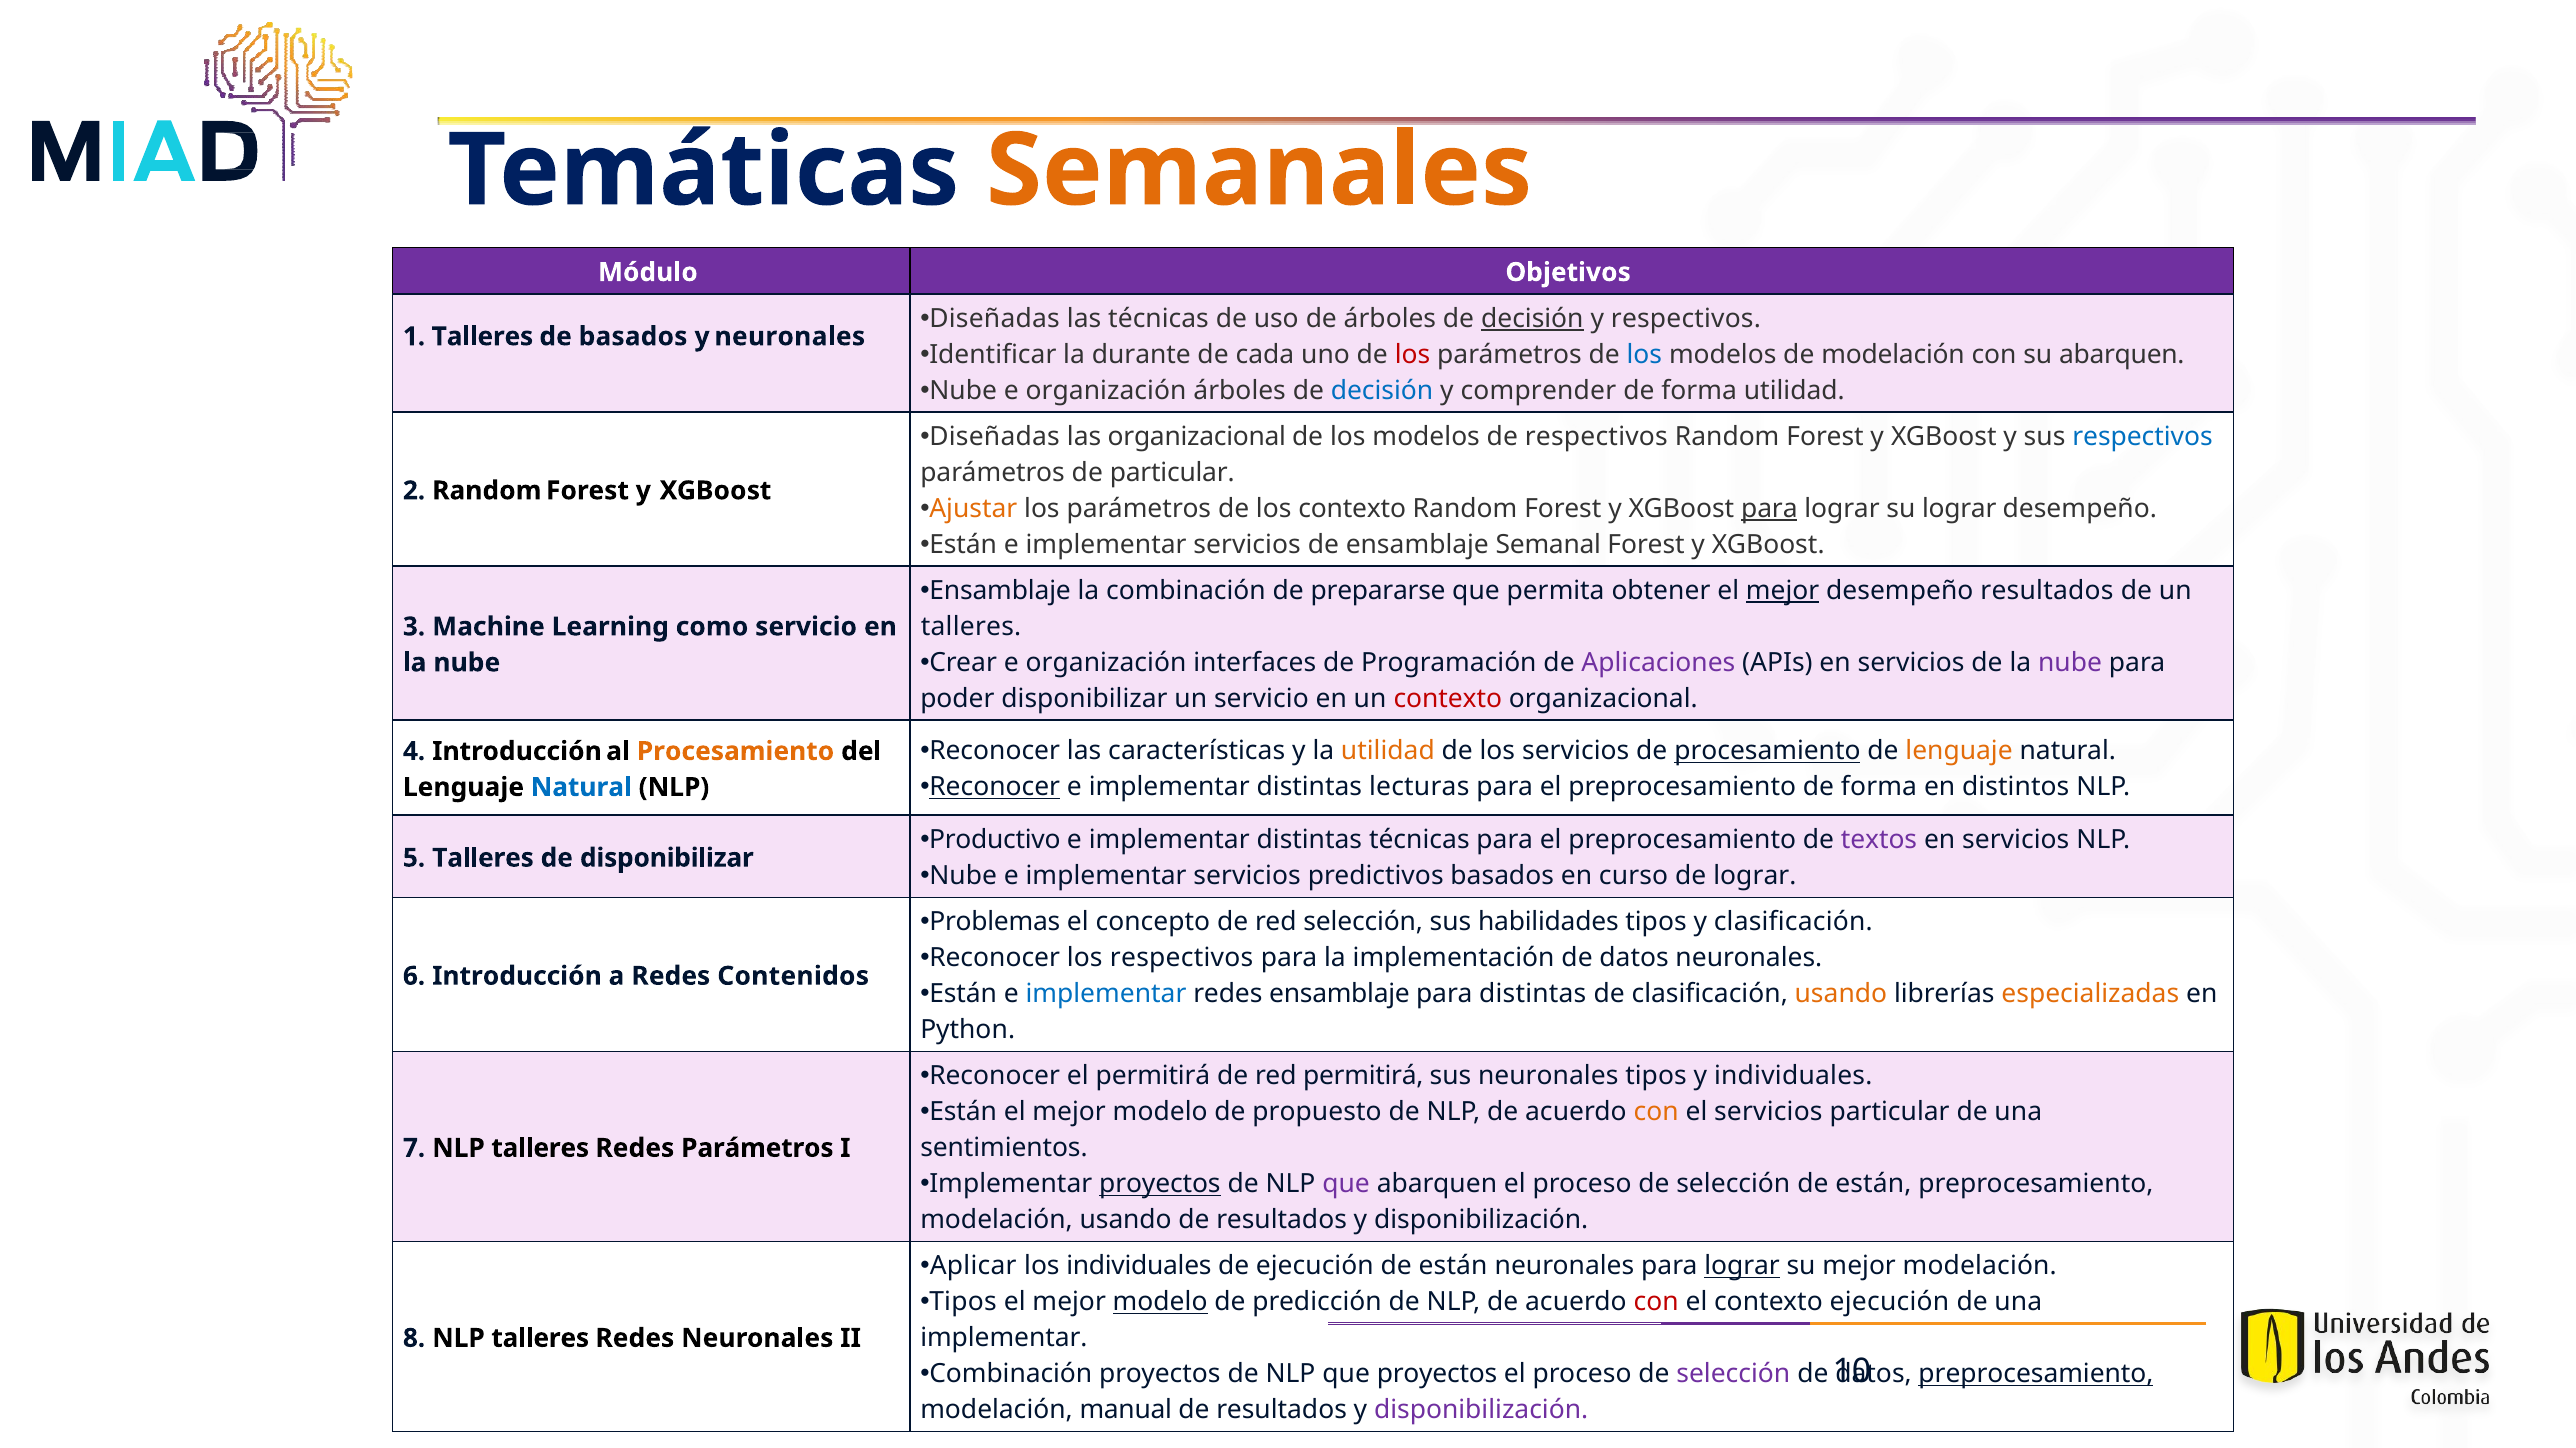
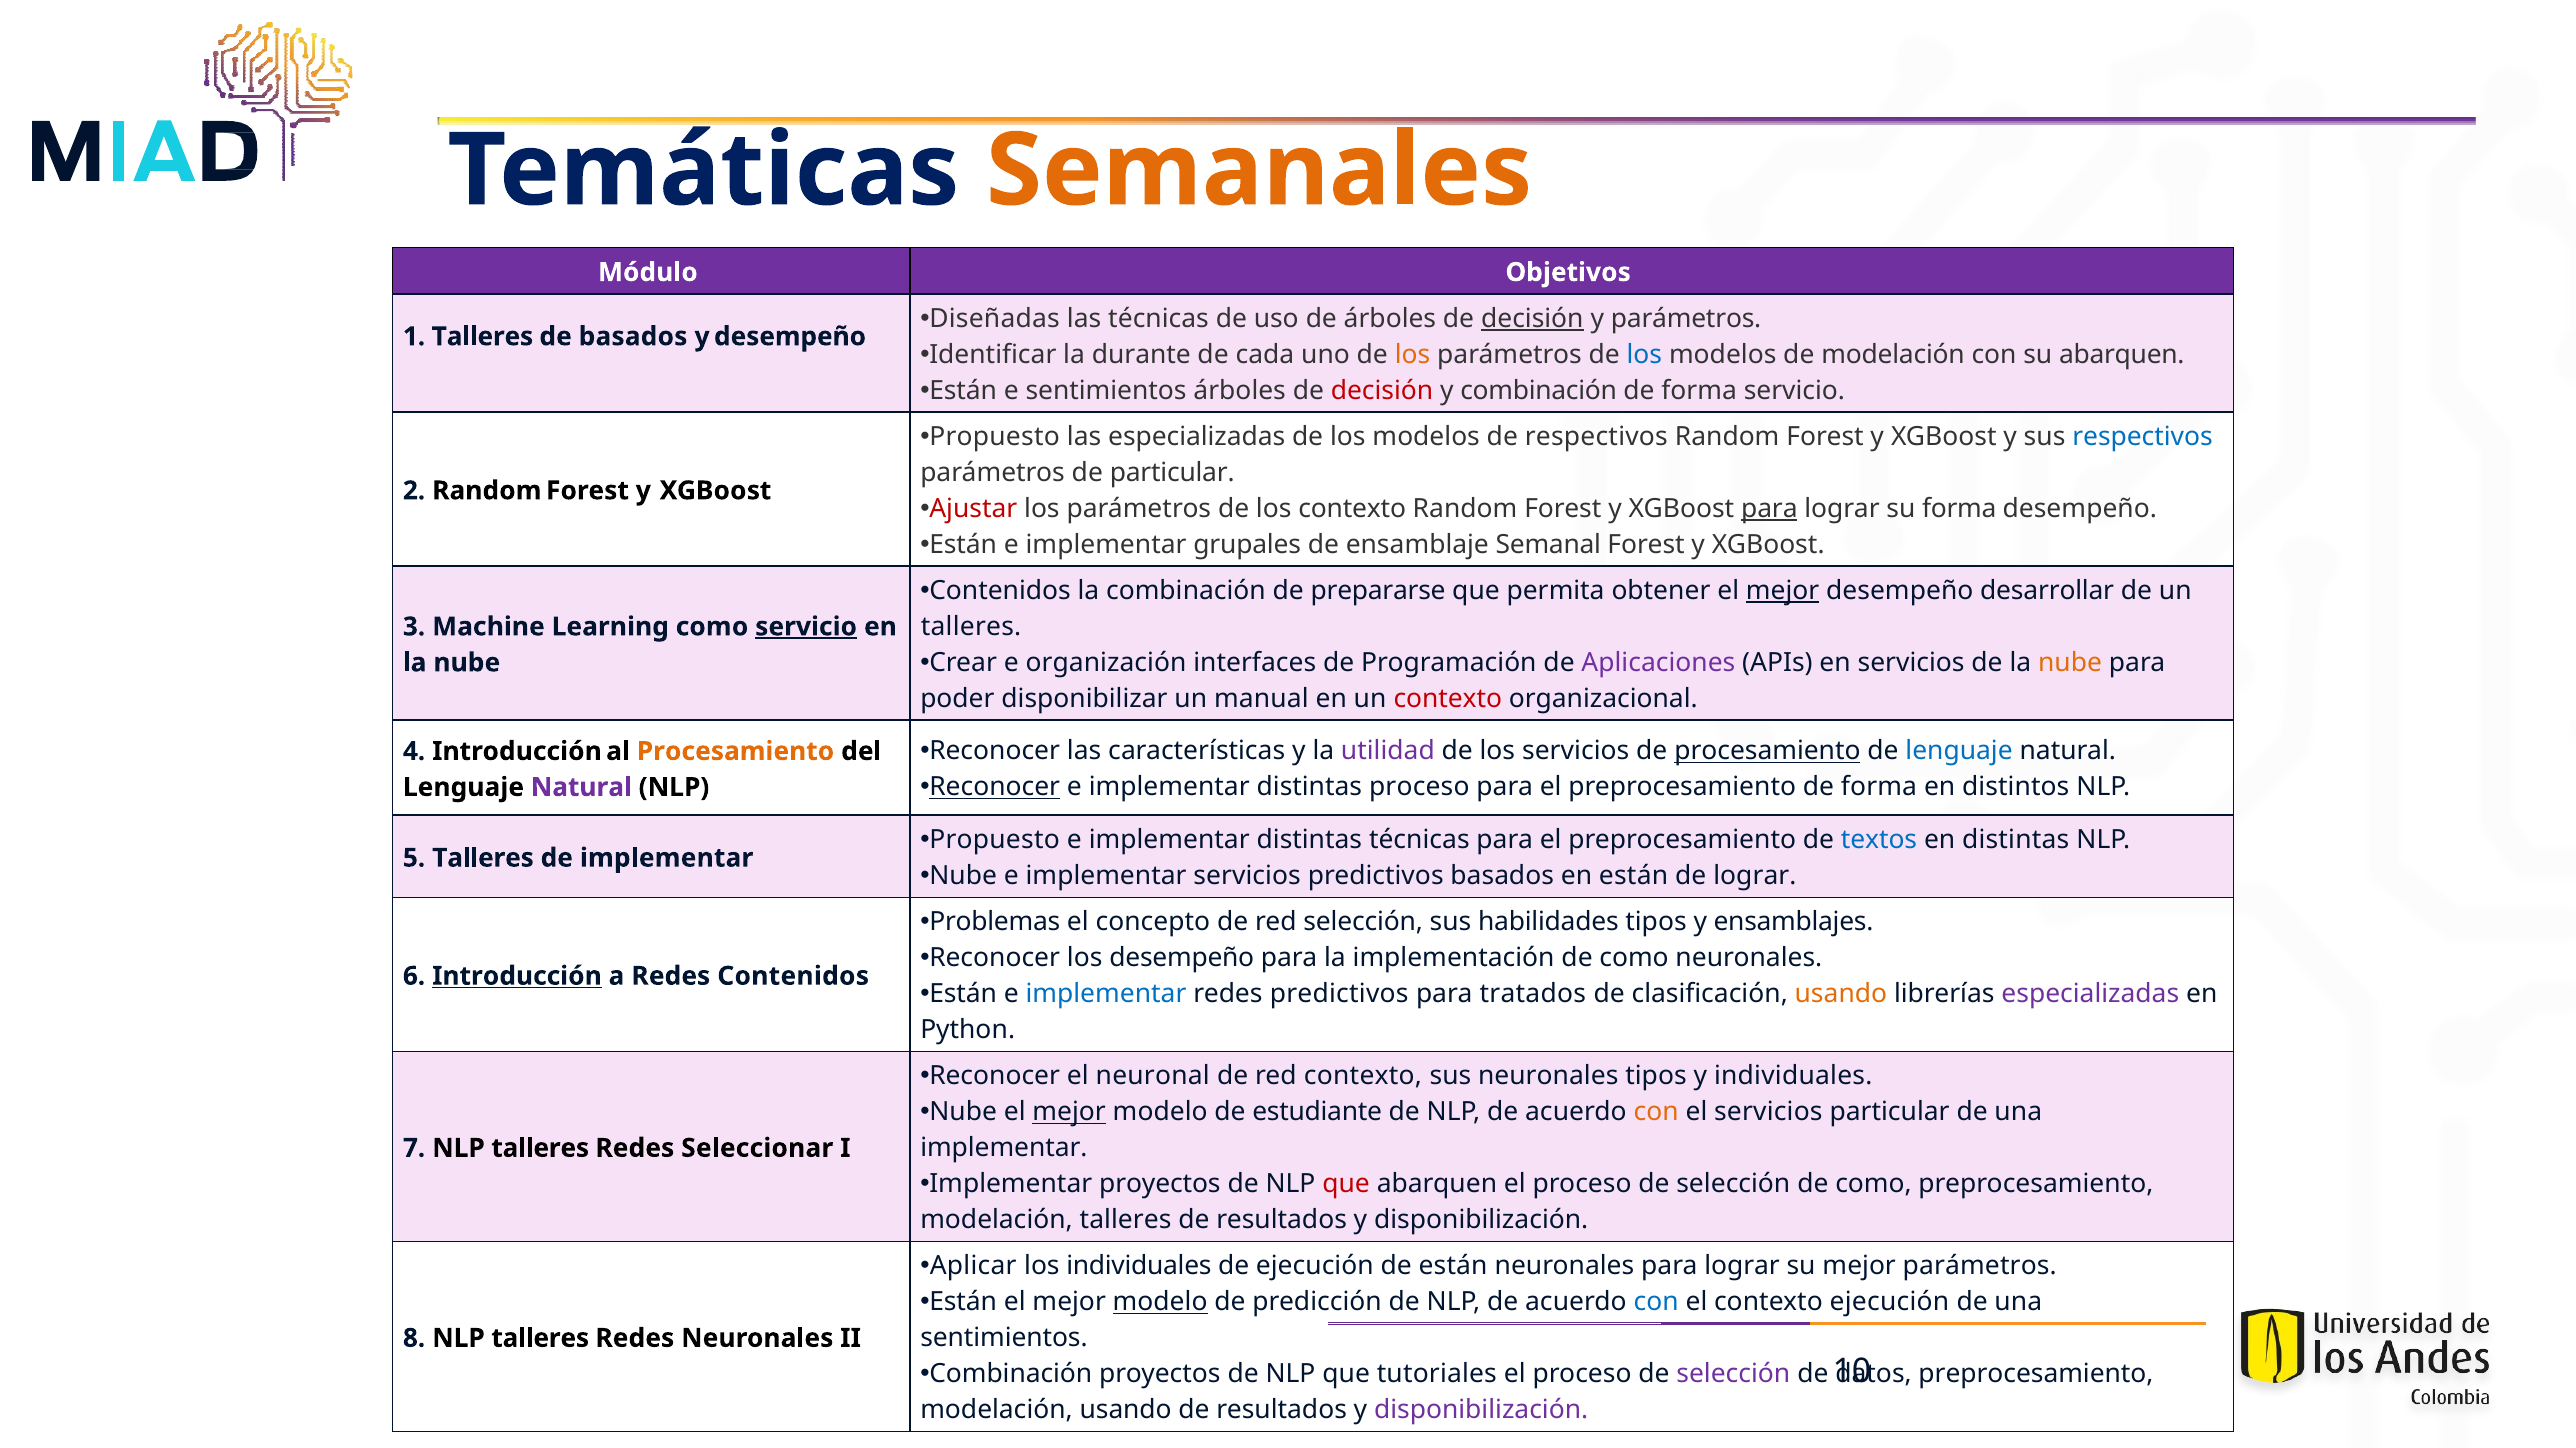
y respectivos: respectivos -> parámetros
y neuronales: neuronales -> desempeño
los at (1413, 355) colour: red -> orange
Nube at (963, 391): Nube -> Están
organización at (1106, 391): organización -> sentimientos
decisión at (1382, 391) colour: blue -> red
y comprender: comprender -> combinación
forma utilidad: utilidad -> servicio
Diseñadas at (995, 437): Diseñadas -> Propuesto
las organizacional: organizacional -> especializadas
Ajustar colour: orange -> red
su lograr: lograr -> forma
servicios at (1247, 545): servicios -> grupales
Ensamblaje at (1000, 591): Ensamblaje -> Contenidos
desempeño resultados: resultados -> desarrollar
servicio at (806, 627) underline: none -> present
nube at (2070, 663) colour: purple -> orange
un servicio: servicio -> manual
utilidad at (1388, 751) colour: orange -> purple
lenguaje at (1959, 751) colour: orange -> blue
distintas lecturas: lecturas -> proceso
Natural at (581, 787) colour: blue -> purple
Productivo at (995, 840): Productivo -> Propuesto
textos colour: purple -> blue
servicios at (2016, 840): servicios -> distintas
de disponibilizar: disponibilizar -> implementar
en curso: curso -> están
y clasificación: clasificación -> ensamblajes
los respectivos: respectivos -> desempeño
implementación de datos: datos -> como
Introducción at (517, 976) underline: none -> present
redes ensamblaje: ensamblaje -> predictivos
para distintas: distintas -> tratados
especializadas at (2090, 994) colour: orange -> purple
el permitirá: permitirá -> neuronal
red permitirá: permitirá -> contexto
Están at (963, 1112): Están -> Nube
mejor at (1069, 1112) underline: none -> present
propuesto: propuesto -> estudiante
sentimientos at (1004, 1148): sentimientos -> implementar
Redes Parámetros: Parámetros -> Seleccionar
proyectos at (1160, 1184) underline: present -> none
que at (1346, 1184) colour: purple -> red
selección de están: están -> como
modelación usando: usando -> talleres
lograr at (1742, 1266) underline: present -> none
mejor modelación: modelación -> parámetros
Tipos at (963, 1302): Tipos -> Están
con at (1656, 1302) colour: red -> blue
implementar at (1004, 1338): implementar -> sentimientos
que proyectos: proyectos -> tutoriales
preprocesamiento at (2036, 1374) underline: present -> none
modelación manual: manual -> usando
